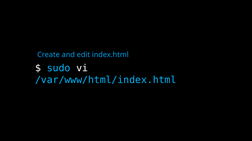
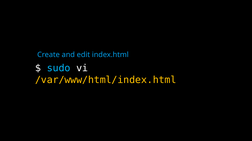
/var/www/html/index.html colour: light blue -> yellow
